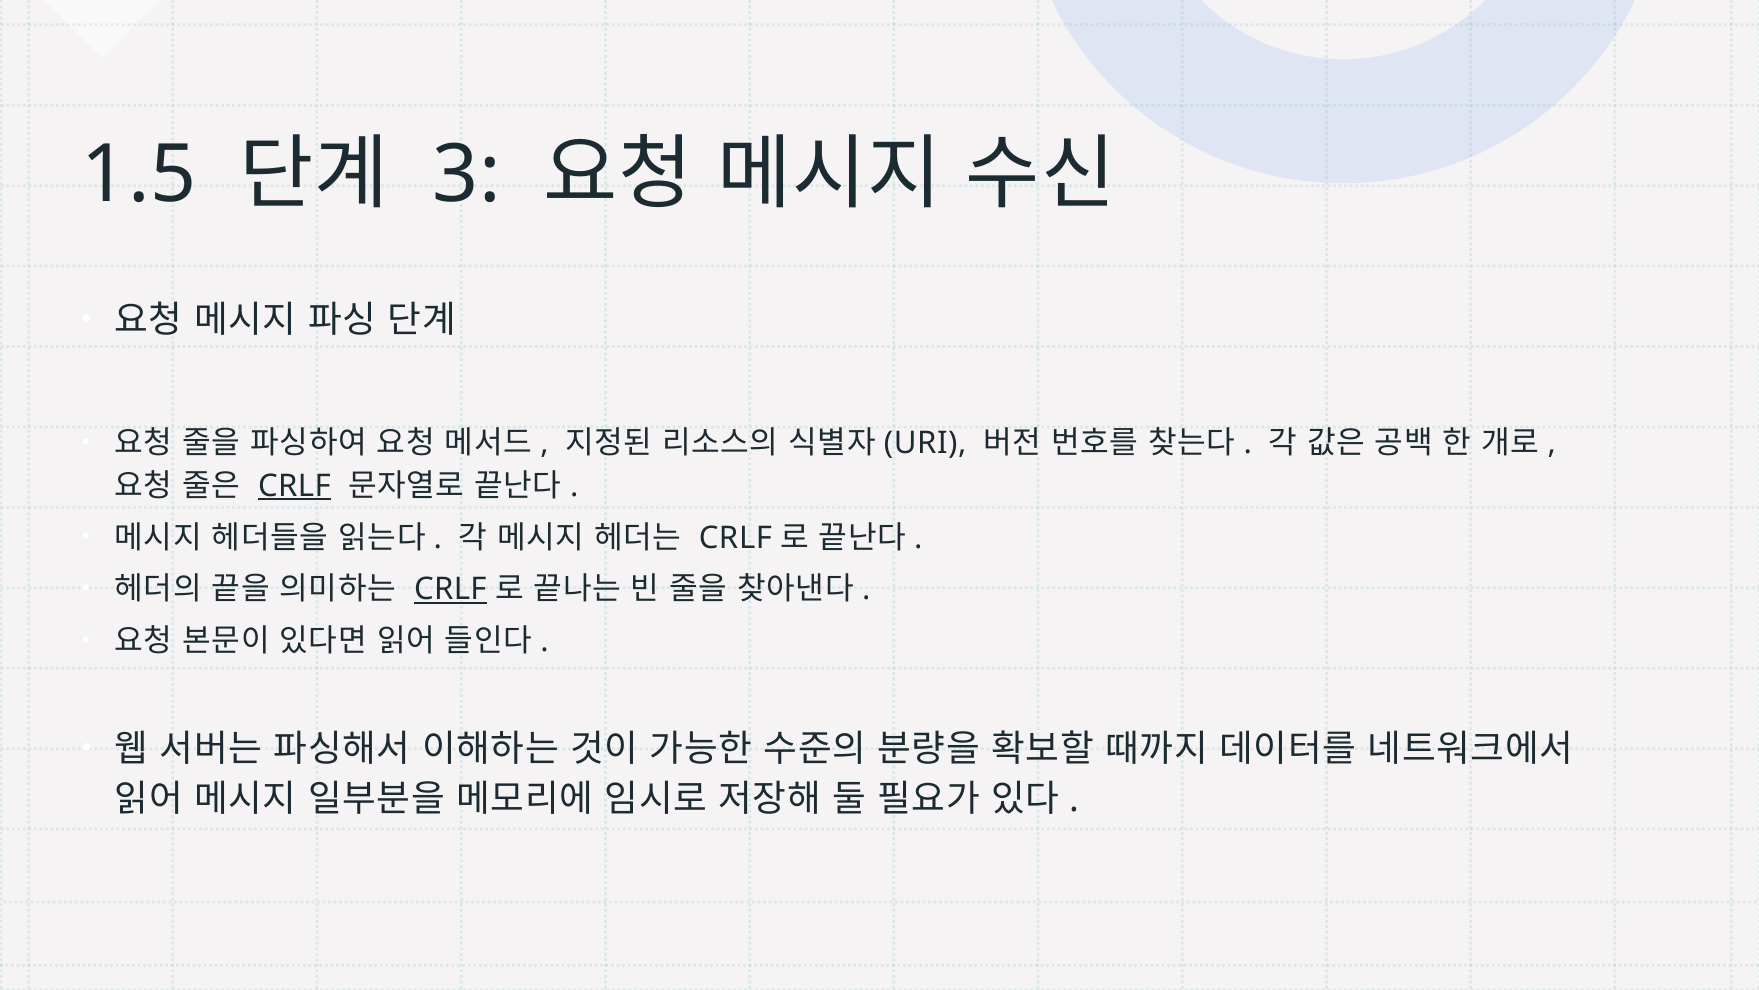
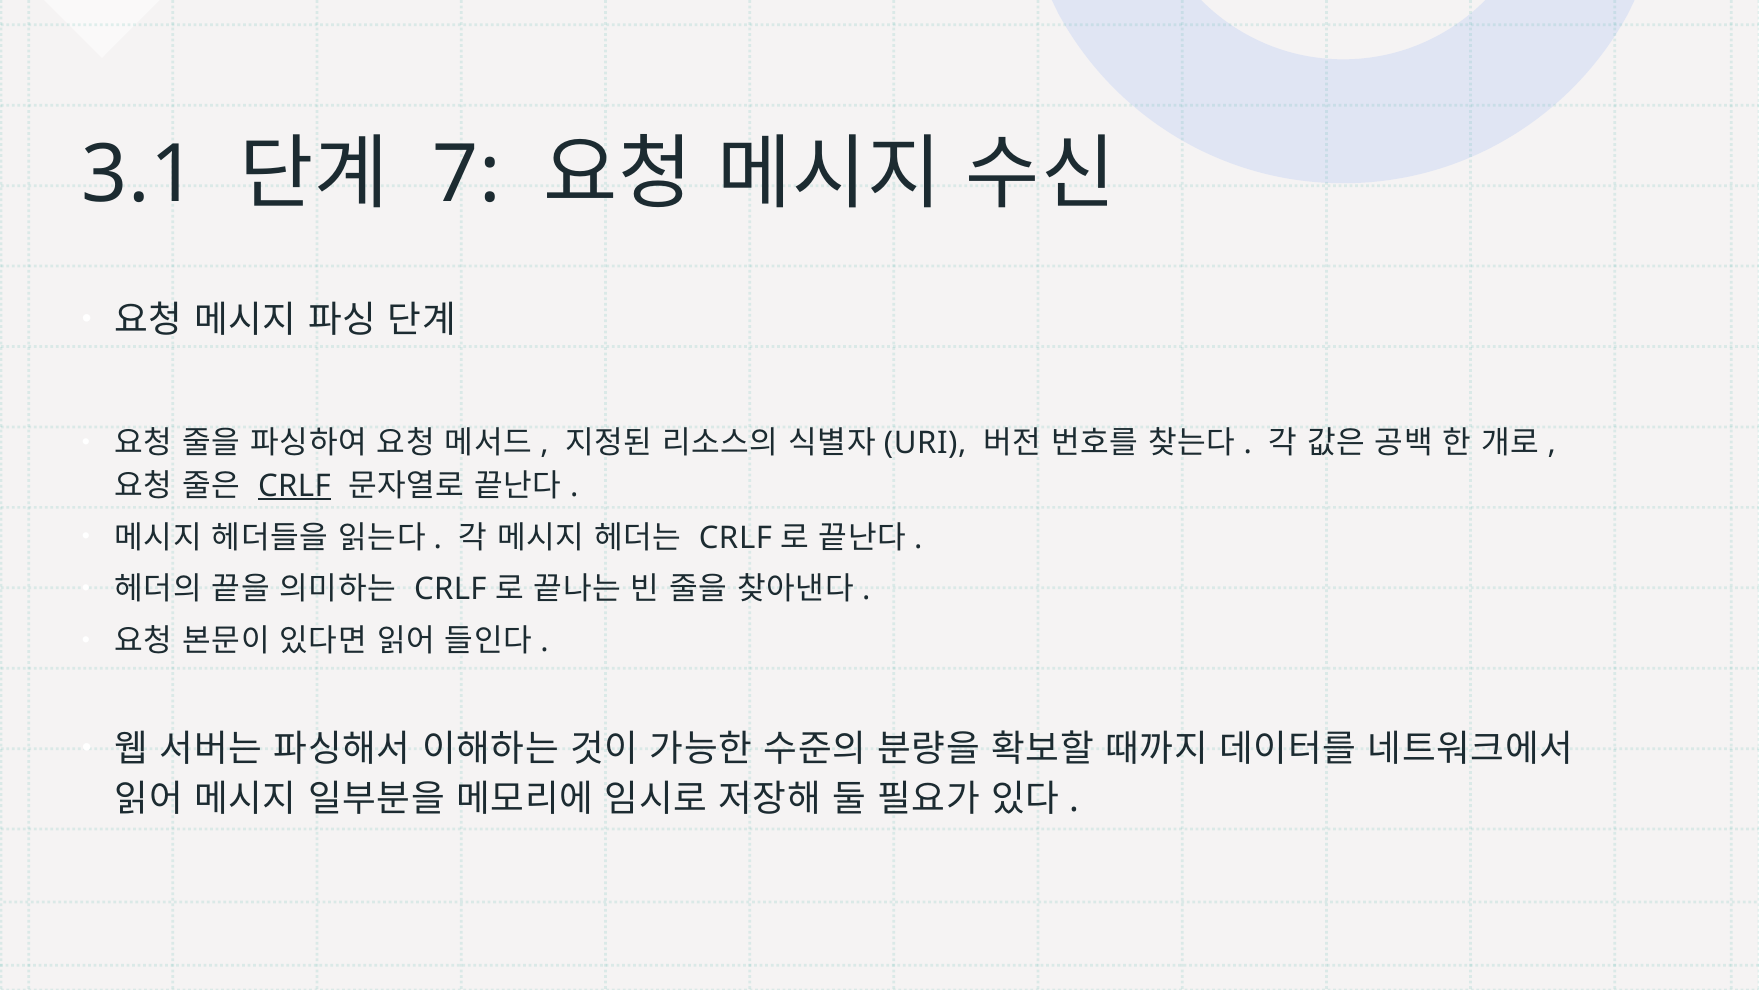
1.5: 1.5 -> 3.1
3: 3 -> 7
CRLF at (450, 589) underline: present -> none
